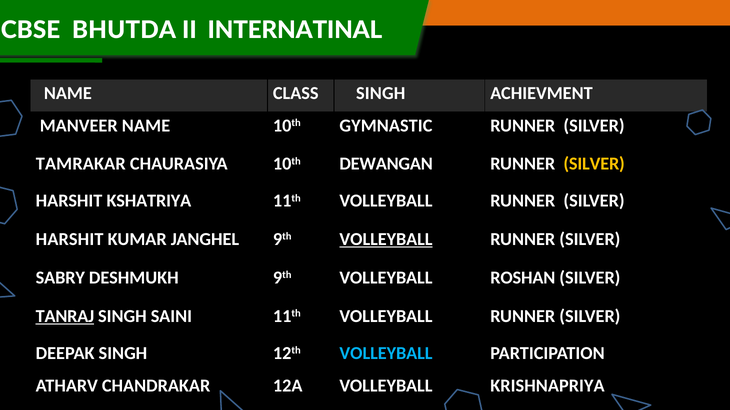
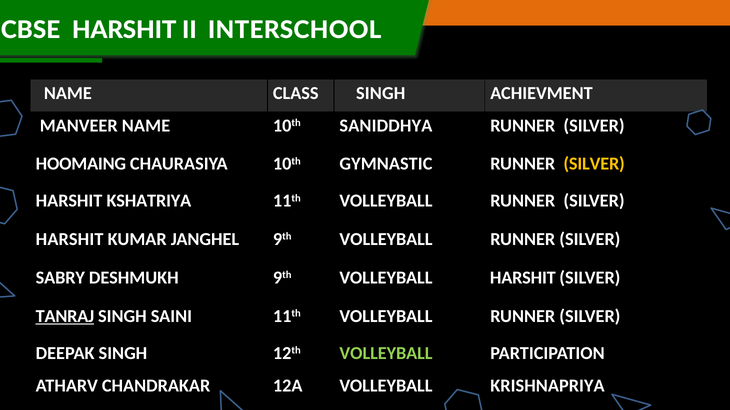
CBSE BHUTDA: BHUTDA -> HARSHIT
INTERNATINAL: INTERNATINAL -> INTERSCHOOL
GYMNASTIC: GYMNASTIC -> SANIDDHYA
TAMRAKAR: TAMRAKAR -> HOOMAING
DEWANGAN: DEWANGAN -> GYMNASTIC
VOLLEYBALL at (386, 240) underline: present -> none
VOLLEYBALL ROSHAN: ROSHAN -> HARSHIT
VOLLEYBALL at (386, 354) colour: light blue -> light green
